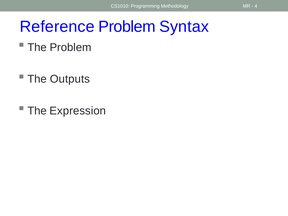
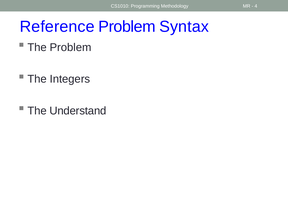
Outputs: Outputs -> Integers
Expression: Expression -> Understand
